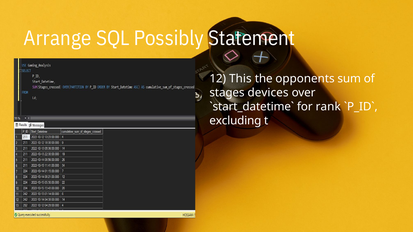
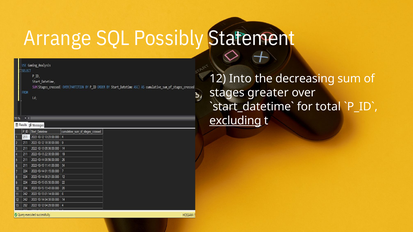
This: This -> Into
opponents: opponents -> decreasing
devices: devices -> greater
rank: rank -> total
excluding underline: none -> present
